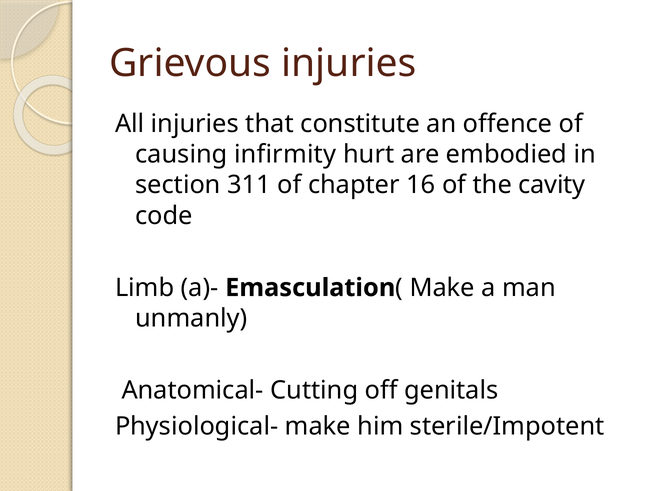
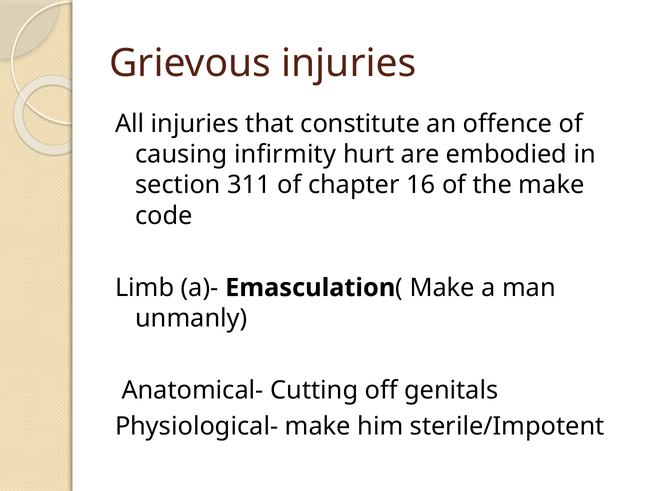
the cavity: cavity -> make
